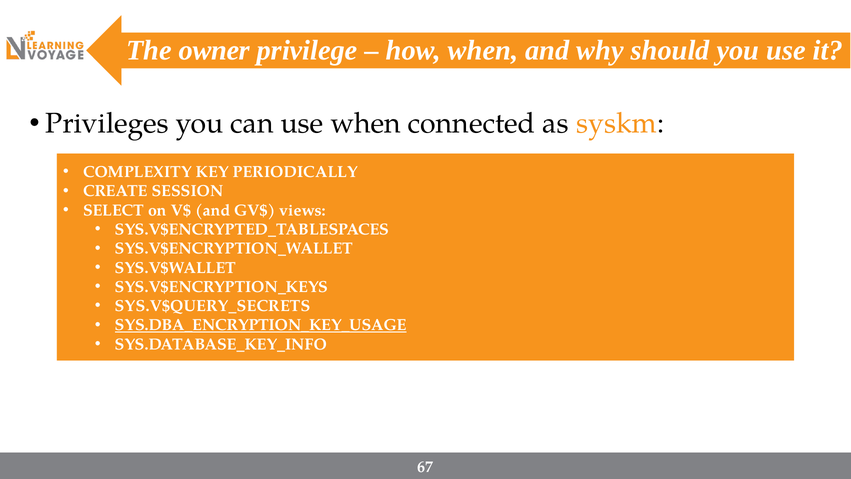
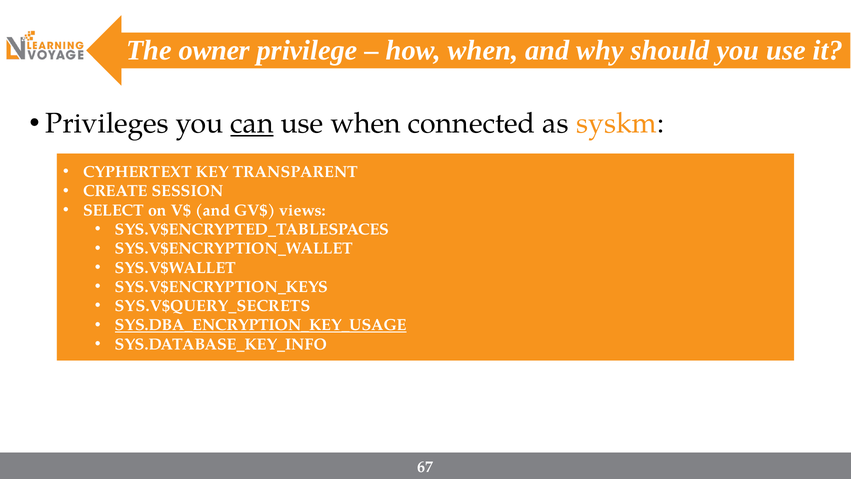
can underline: none -> present
COMPLEXITY: COMPLEXITY -> CYPHERTEXT
PERIODICALLY: PERIODICALLY -> TRANSPARENT
